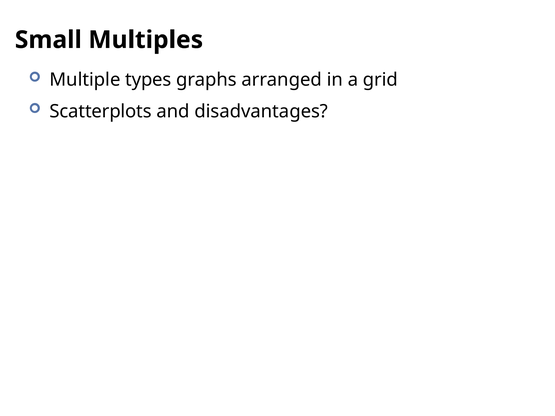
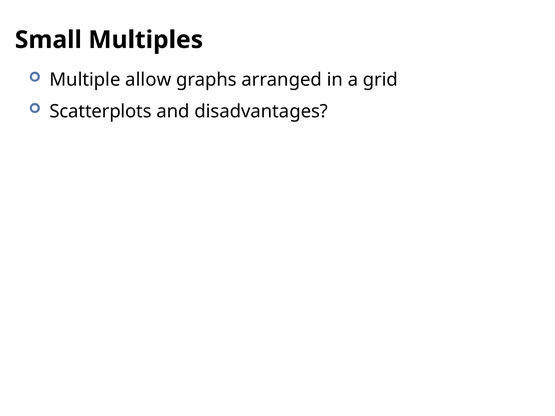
types: types -> allow
